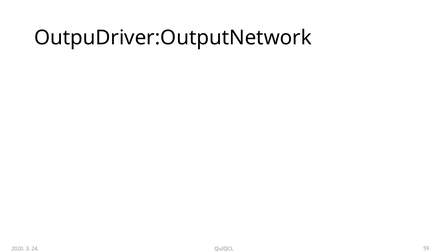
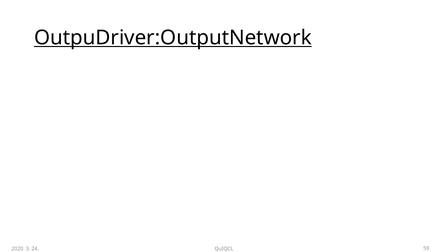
OutpuDriver:OutputNetwork underline: none -> present
